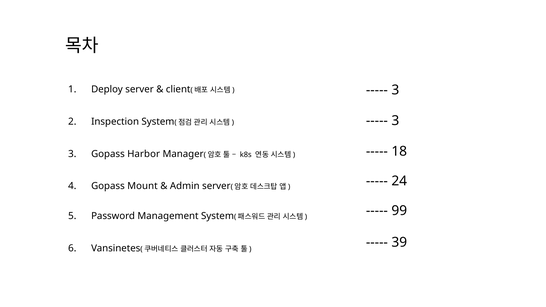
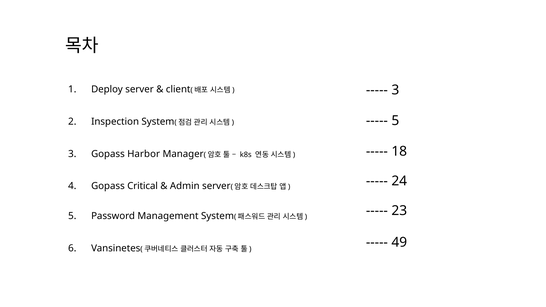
3 at (395, 121): 3 -> 5
Mount: Mount -> Critical
99: 99 -> 23
39: 39 -> 49
